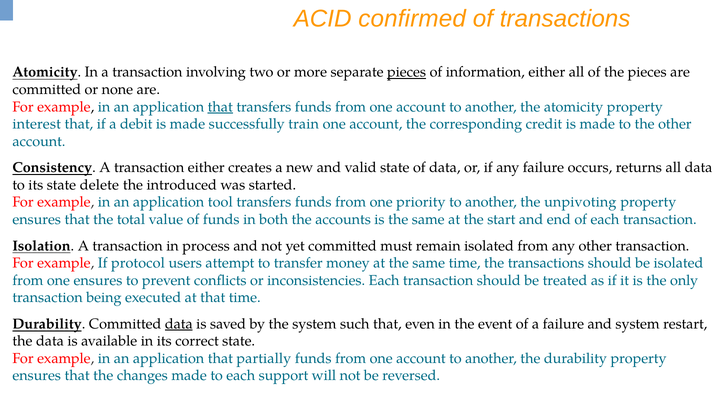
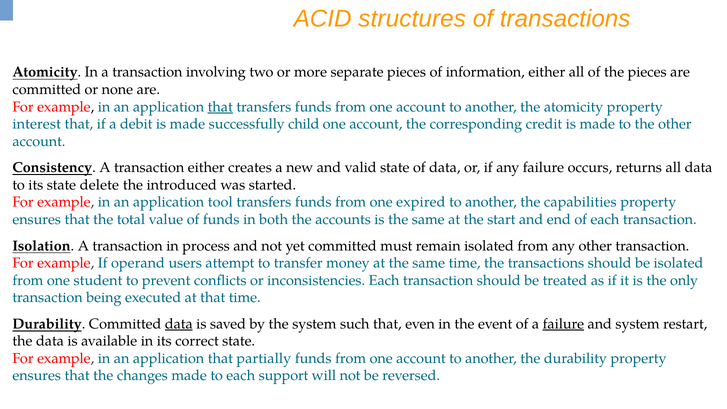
confirmed: confirmed -> structures
pieces at (407, 72) underline: present -> none
train: train -> child
priority: priority -> expired
unpivoting: unpivoting -> capabilities
protocol: protocol -> operand
one ensures: ensures -> student
failure at (563, 324) underline: none -> present
